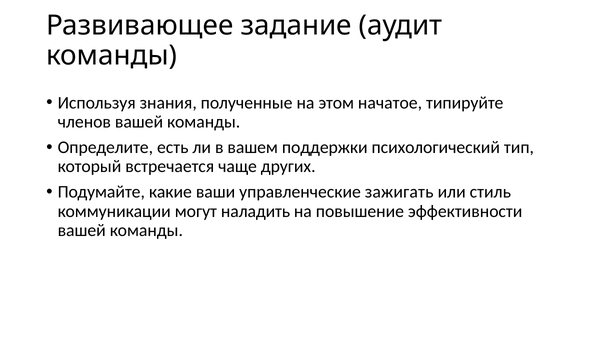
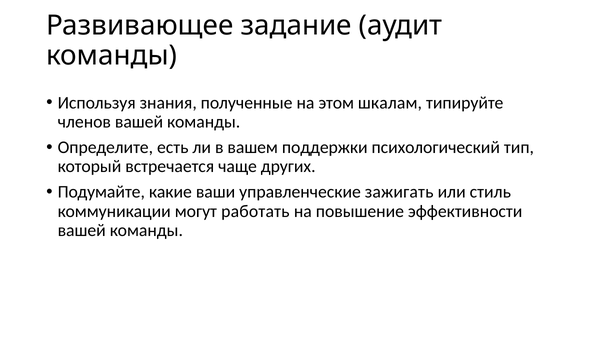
начатое: начатое -> шкалам
наладить: наладить -> работать
